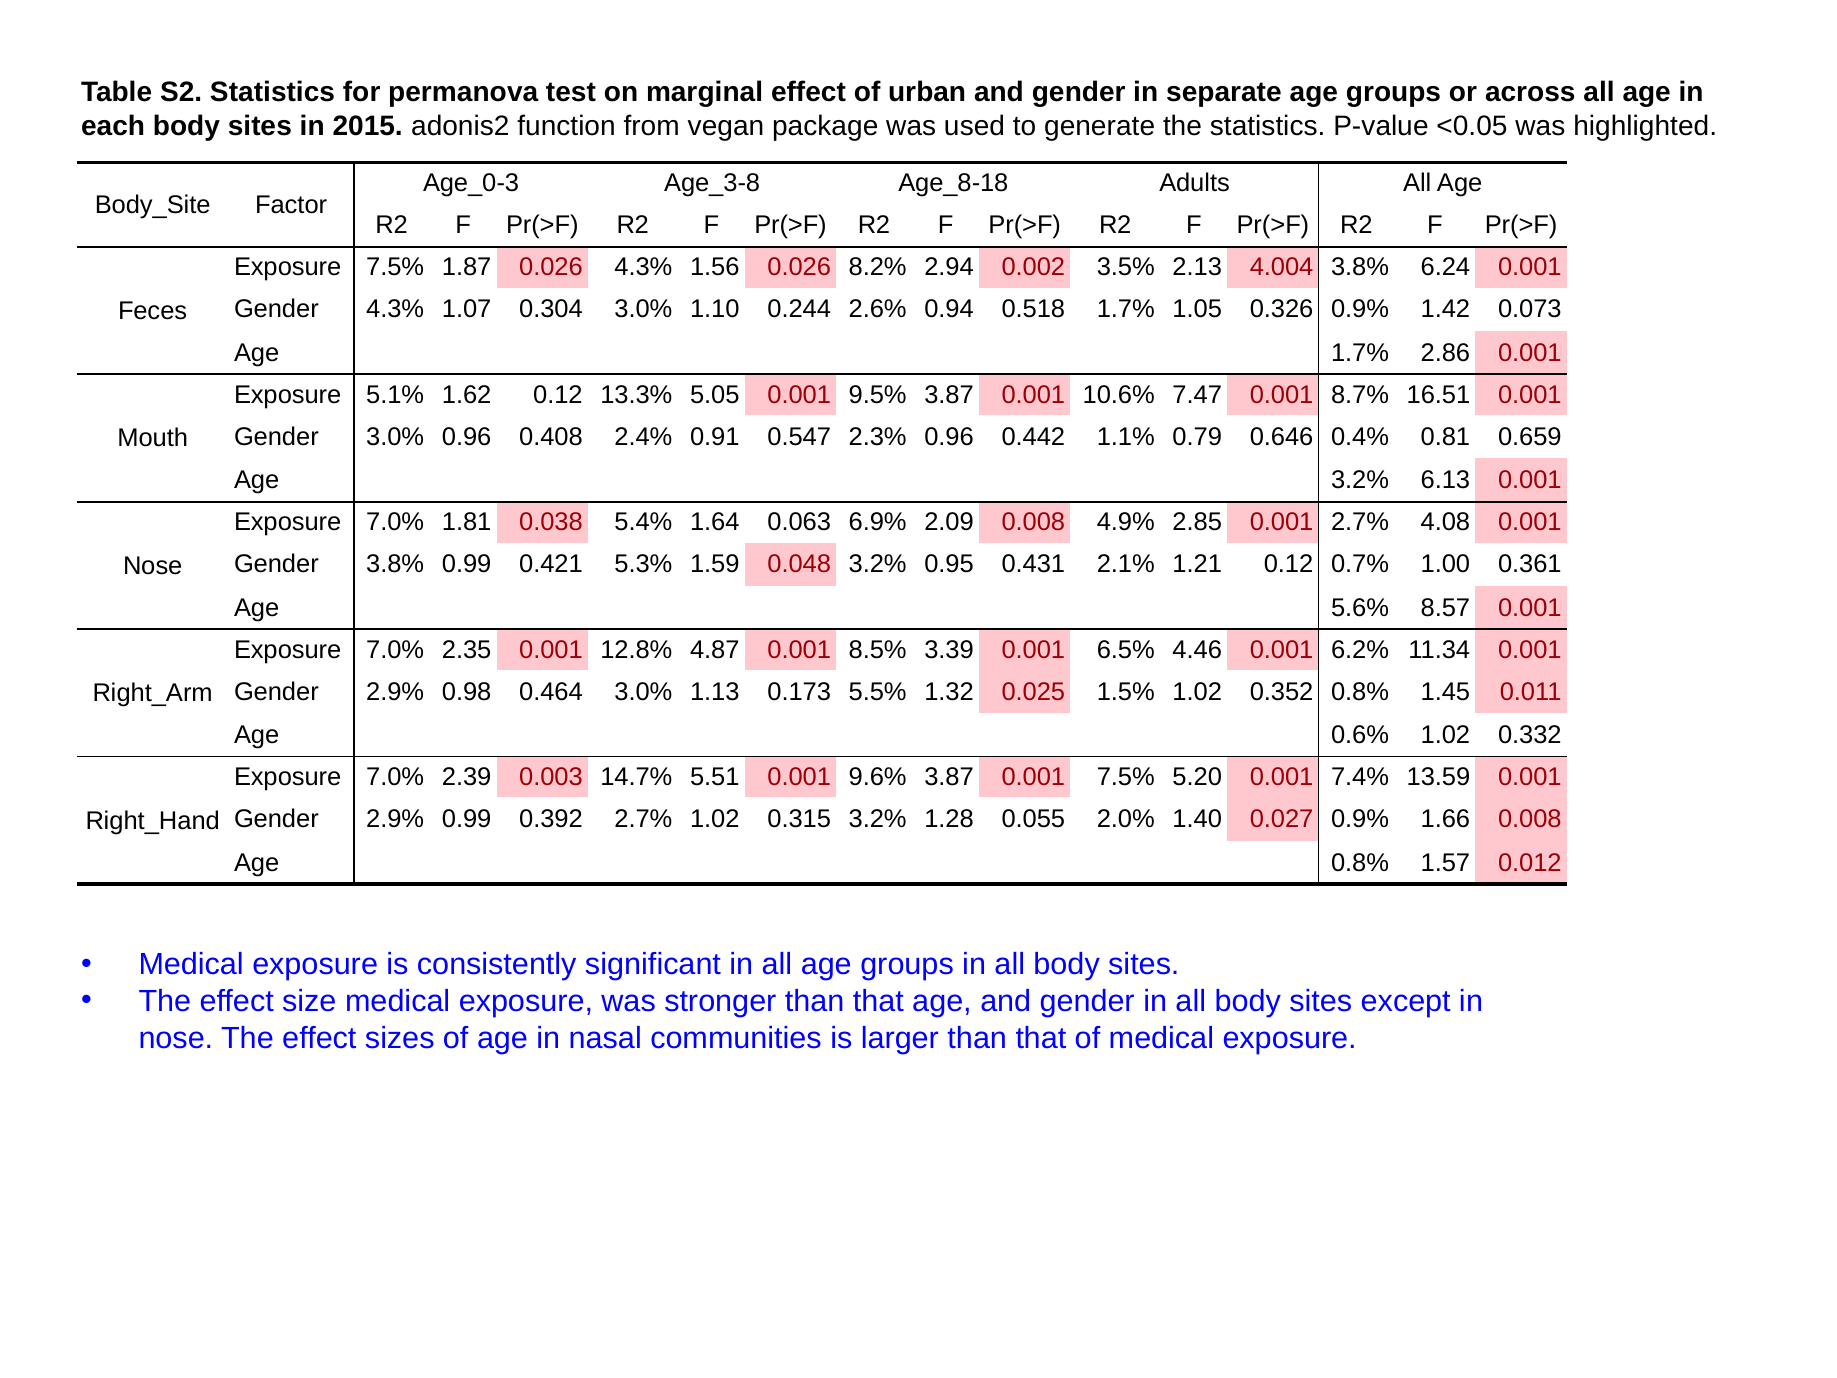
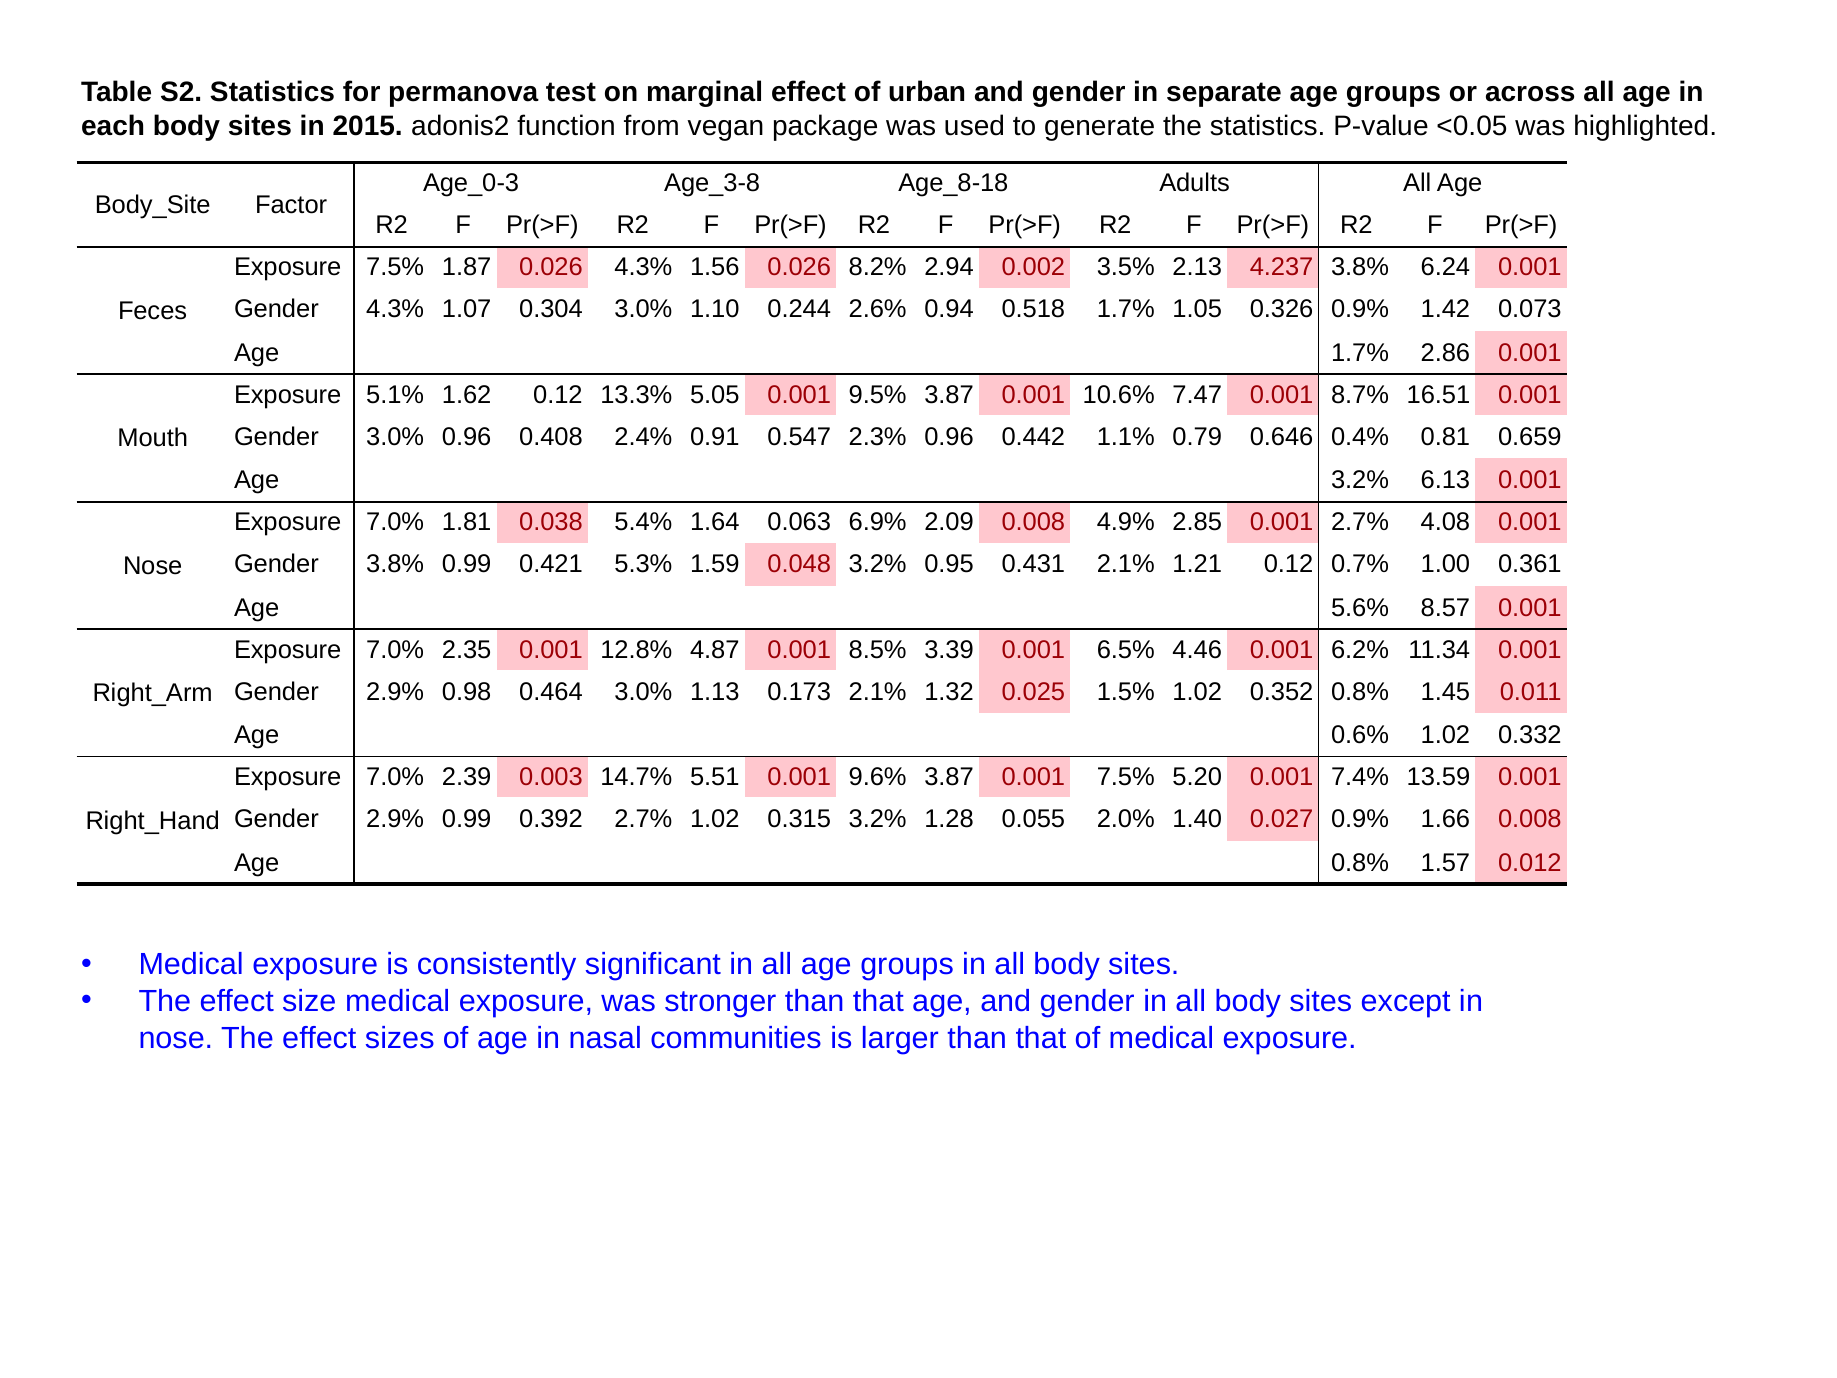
4.004: 4.004 -> 4.237
0.173 5.5%: 5.5% -> 2.1%
